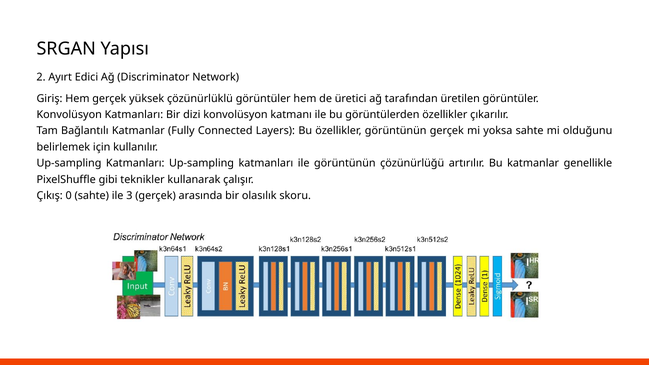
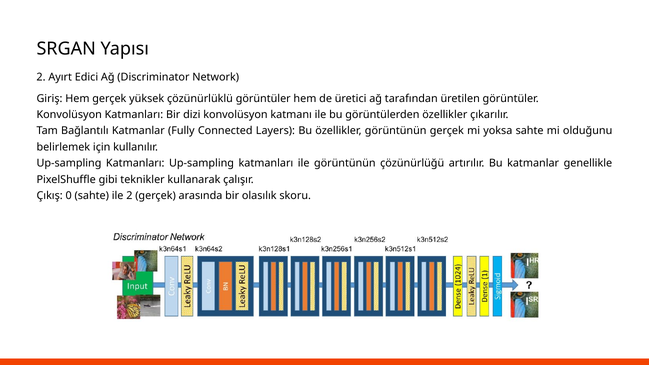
ile 3: 3 -> 2
